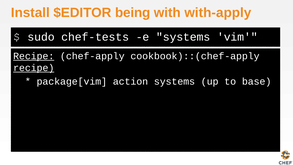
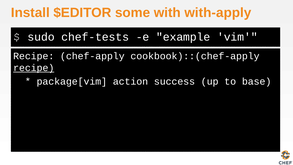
being: being -> some
e systems: systems -> example
Recipe at (34, 56) underline: present -> none
action systems: systems -> success
